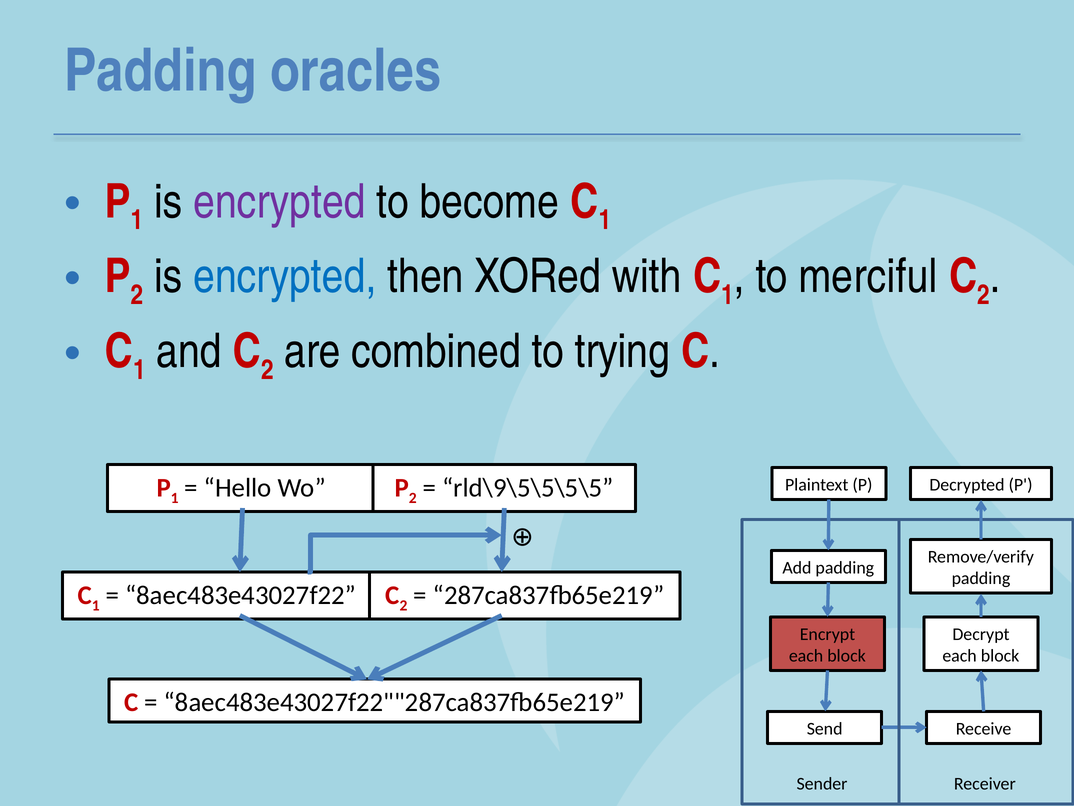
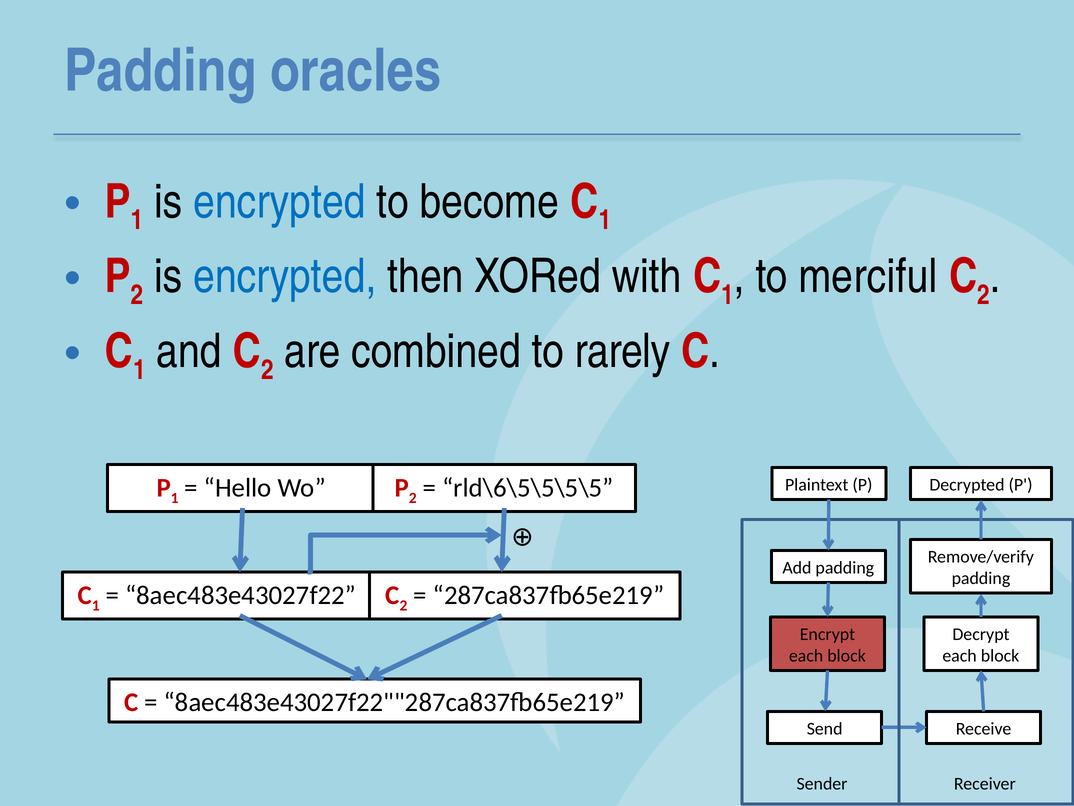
encrypted at (279, 202) colour: purple -> blue
trying: trying -> rarely
rld\9\5\5\5\5: rld\9\5\5\5\5 -> rld\6\5\5\5\5
